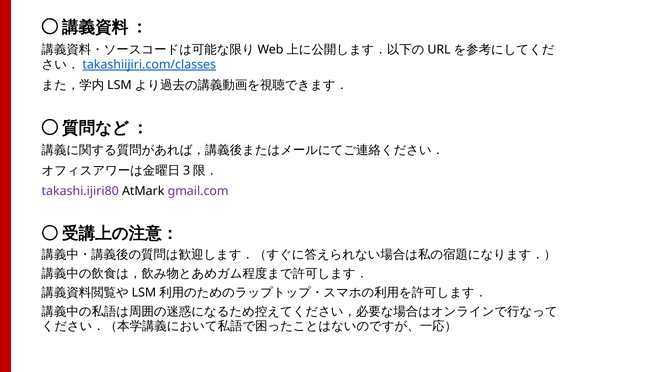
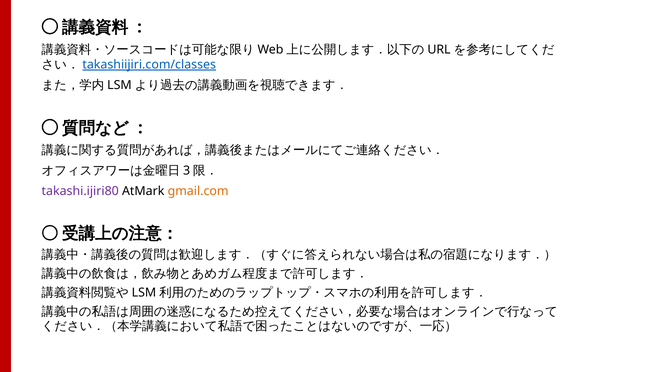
gmail.com colour: purple -> orange
